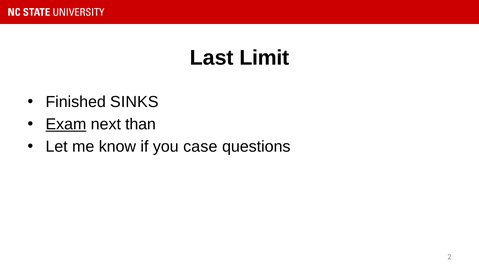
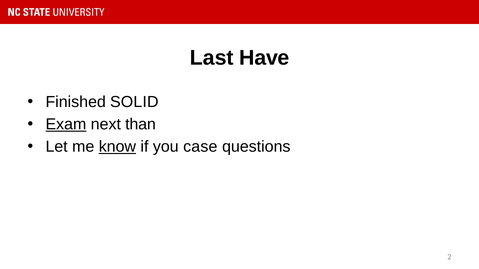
Limit: Limit -> Have
SINKS: SINKS -> SOLID
know underline: none -> present
